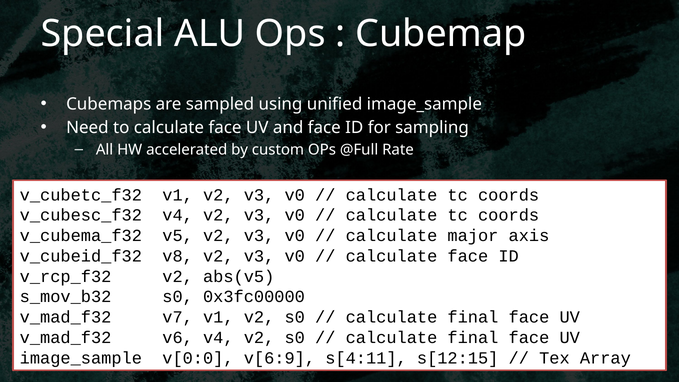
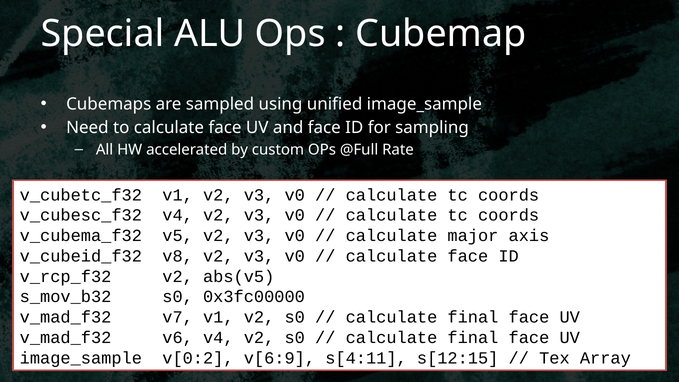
v[0:0: v[0:0 -> v[0:2
